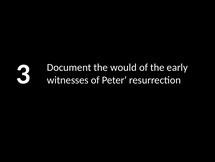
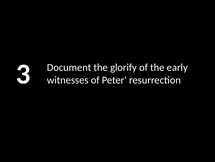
would: would -> glorify
